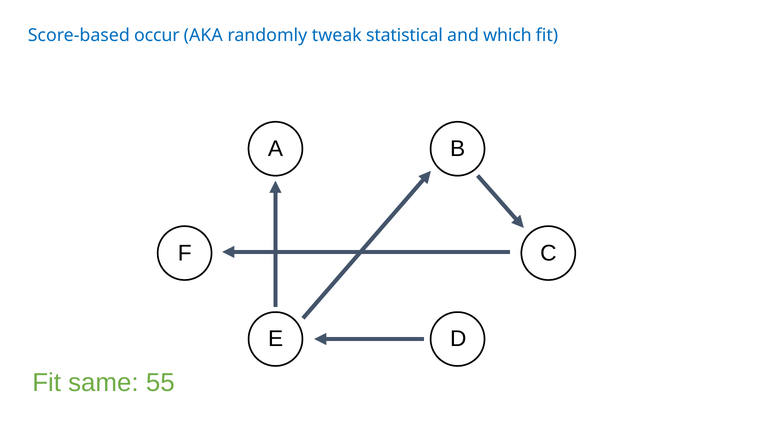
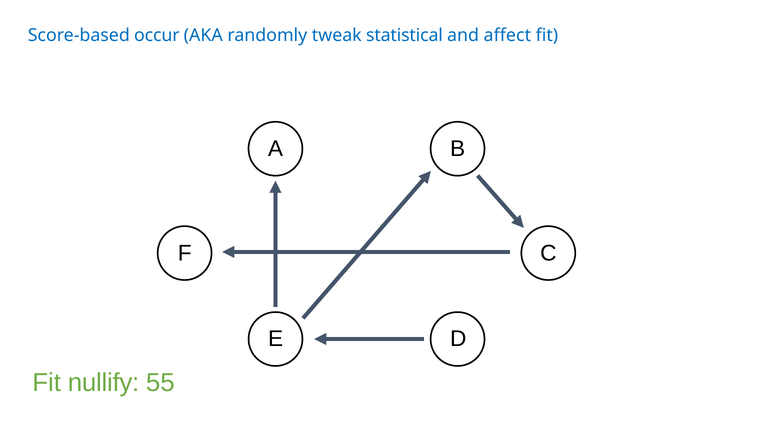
which: which -> affect
same: same -> nullify
